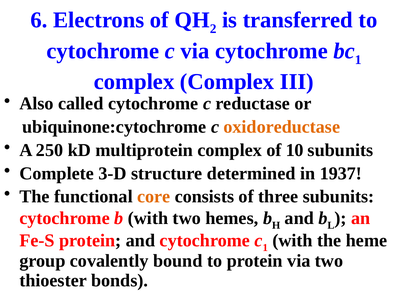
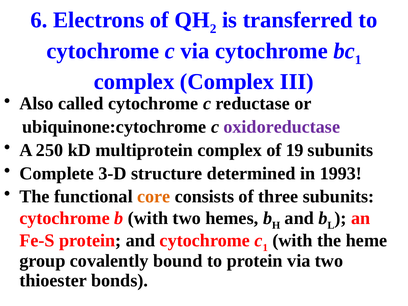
oxidoreductase colour: orange -> purple
10: 10 -> 19
1937: 1937 -> 1993
